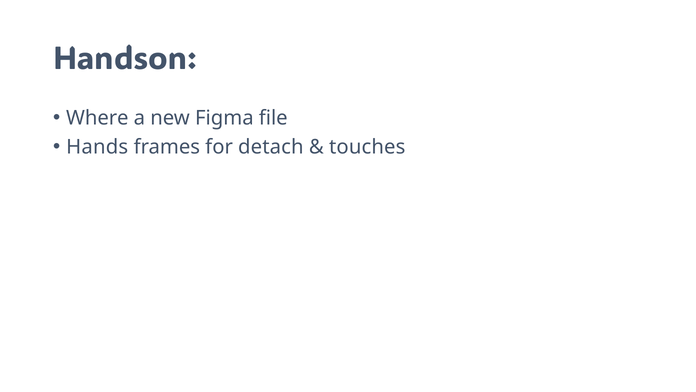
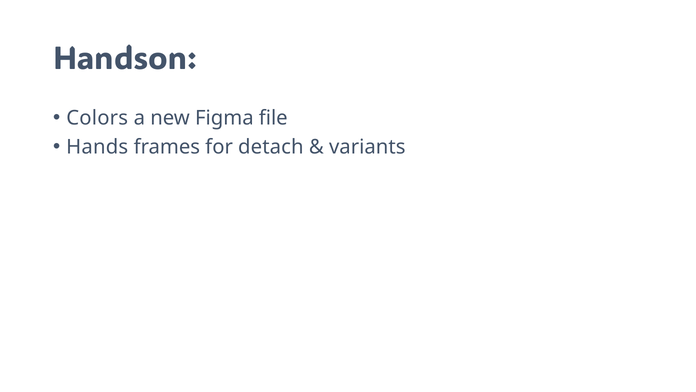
Where: Where -> Colors
touches: touches -> variants
